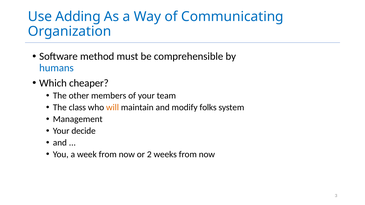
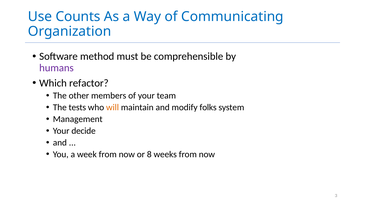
Adding: Adding -> Counts
humans colour: blue -> purple
cheaper: cheaper -> refactor
class: class -> tests
2: 2 -> 8
